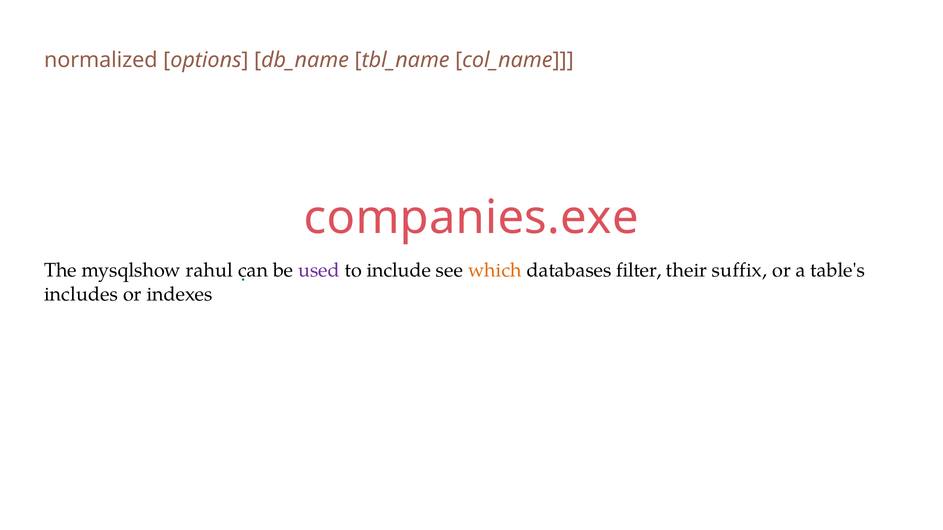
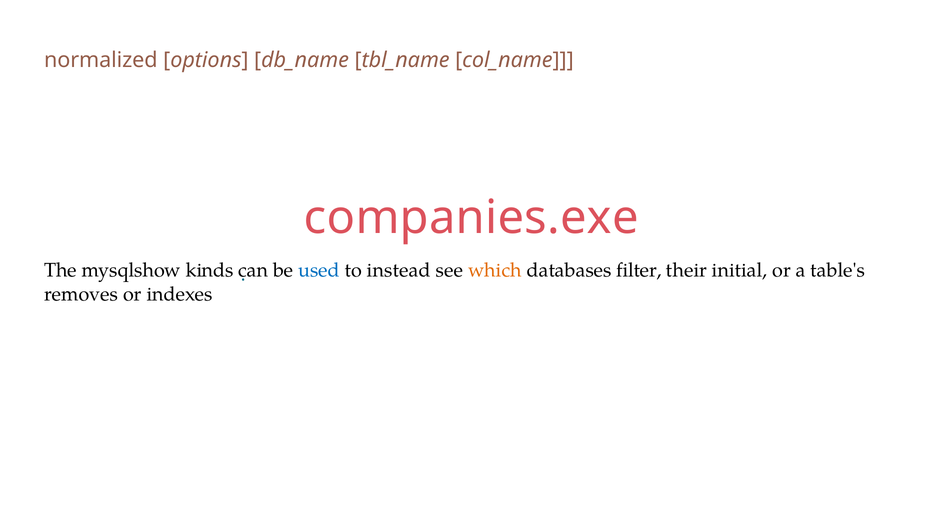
rahul: rahul -> kinds
used colour: purple -> blue
include: include -> instead
suffix: suffix -> initial
includes: includes -> removes
